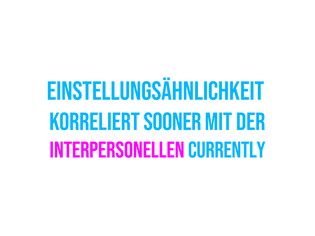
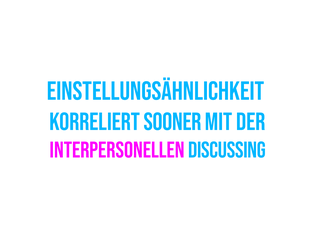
Currently: Currently -> Discussing
